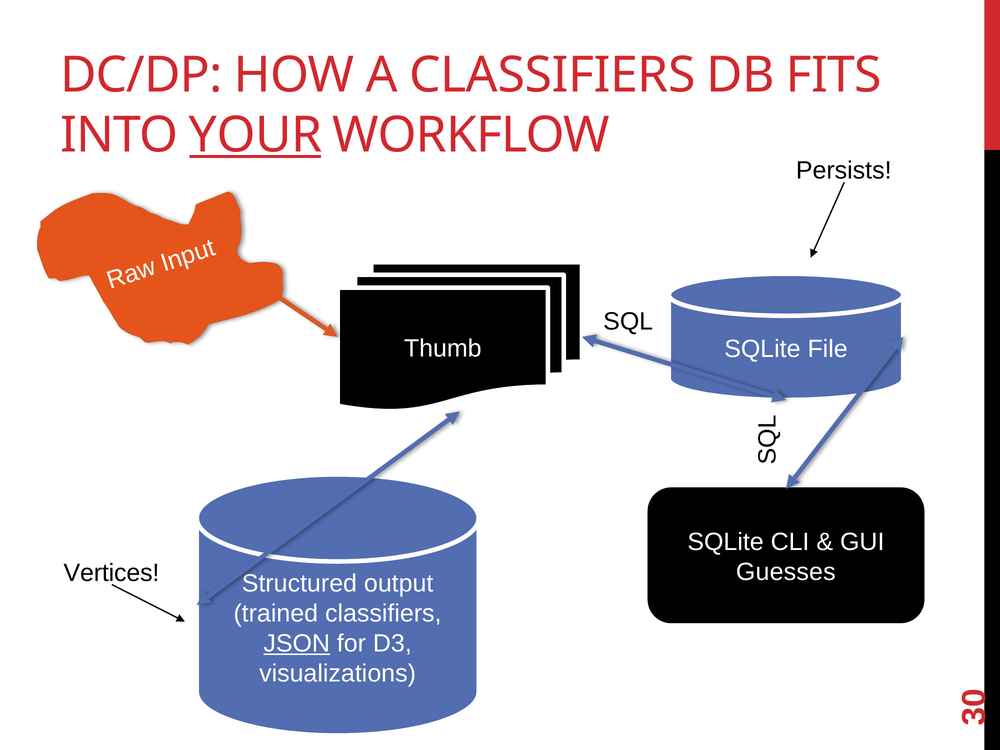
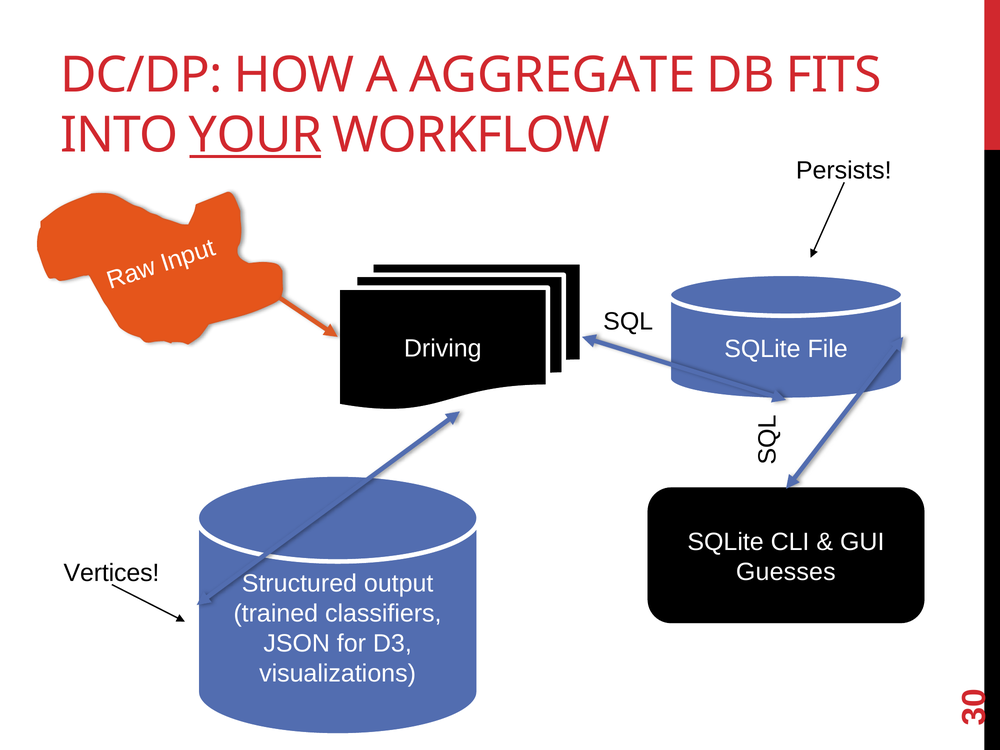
A CLASSIFIERS: CLASSIFIERS -> AGGREGATE
Thumb: Thumb -> Driving
JSON underline: present -> none
